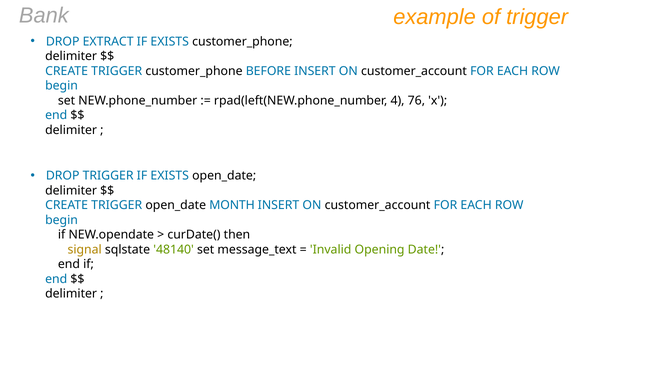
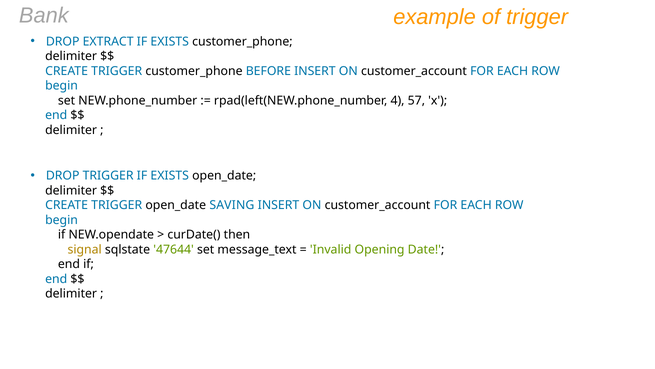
76: 76 -> 57
MONTH: MONTH -> SAVING
48140: 48140 -> 47644
